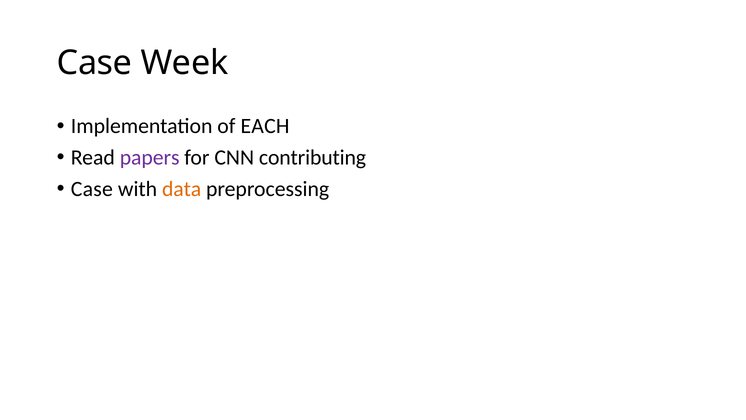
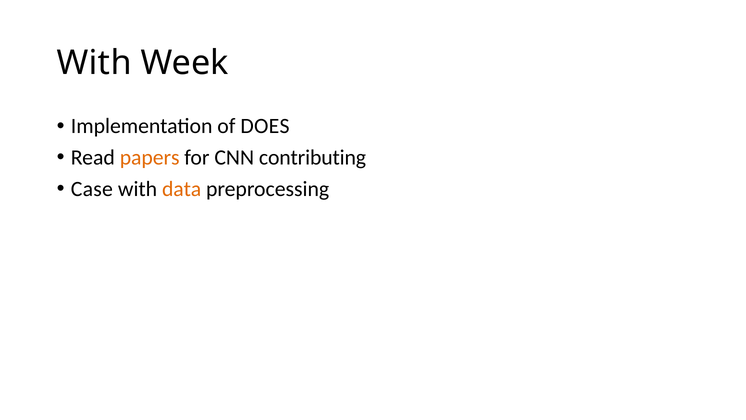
Case at (95, 63): Case -> With
EACH: EACH -> DOES
papers colour: purple -> orange
